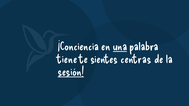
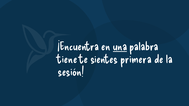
¡Conciencia: ¡Conciencia -> ¡Encuentra
centras: centras -> primera
sesión underline: present -> none
